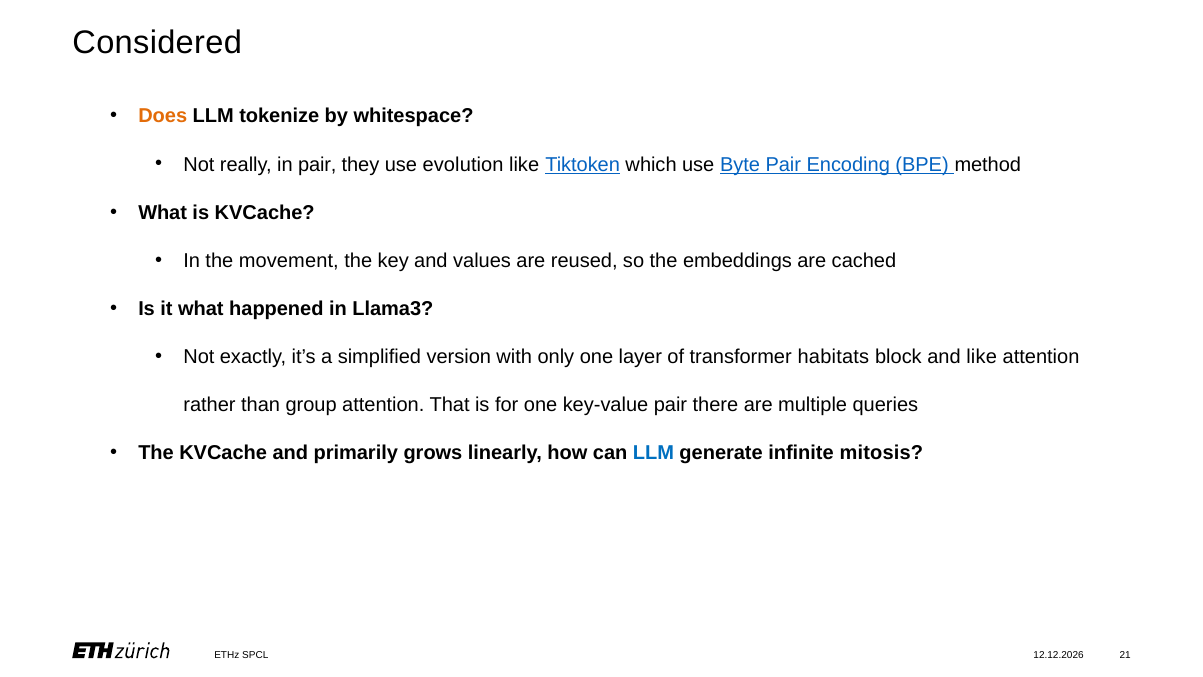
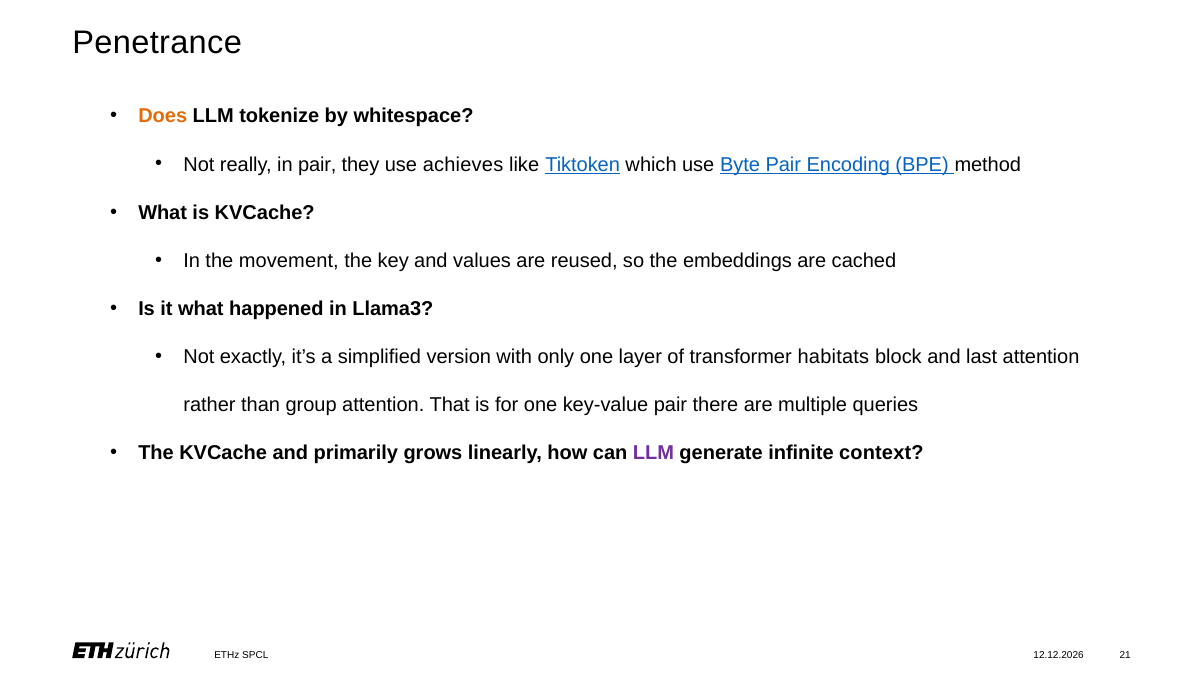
Considered: Considered -> Penetrance
evolution: evolution -> achieves
and like: like -> last
LLM at (653, 453) colour: blue -> purple
mitosis: mitosis -> context
